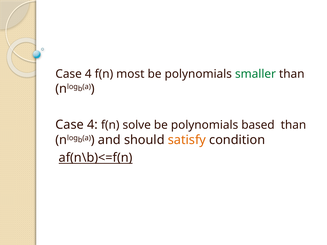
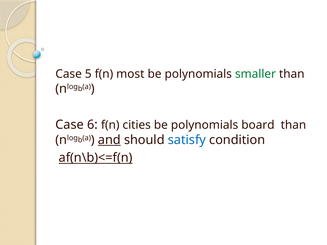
4 at (88, 74): 4 -> 5
4 at (92, 125): 4 -> 6
solve: solve -> cities
based: based -> board
and underline: none -> present
satisfy colour: orange -> blue
